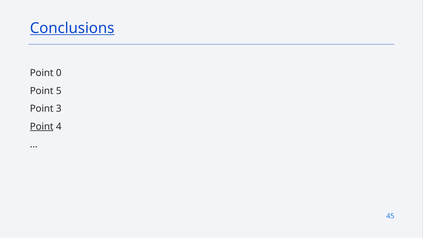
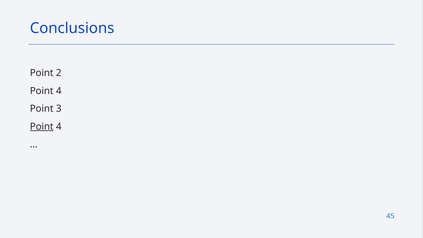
Conclusions underline: present -> none
0: 0 -> 2
5 at (59, 91): 5 -> 4
